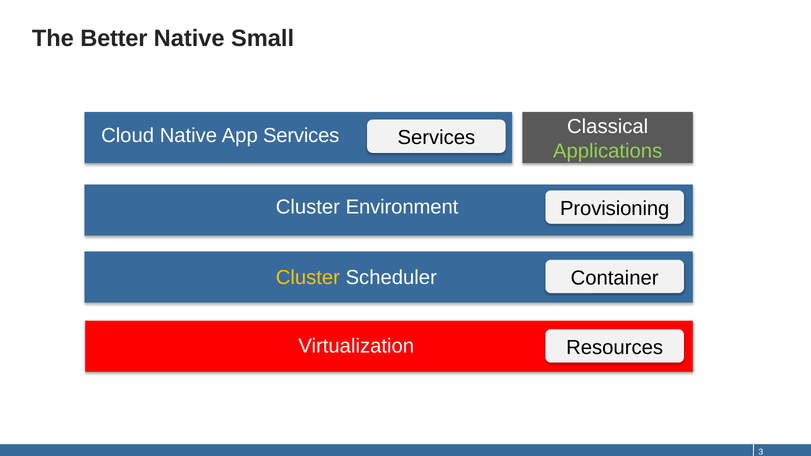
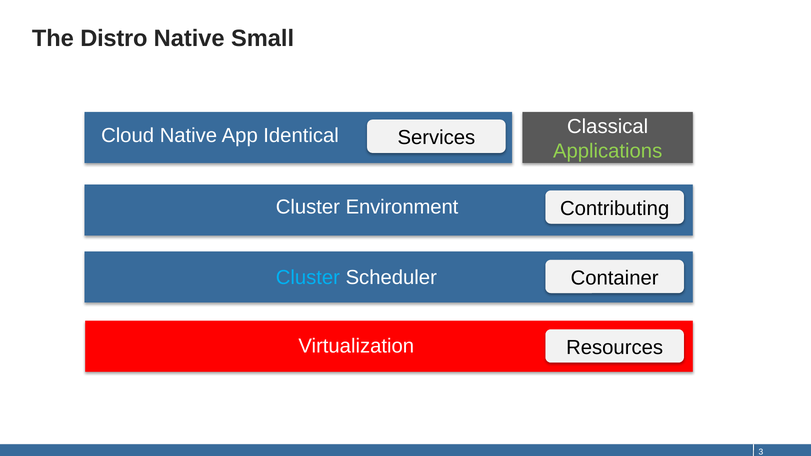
Better: Better -> Distro
App Services: Services -> Identical
Provisioning: Provisioning -> Contributing
Cluster at (308, 278) colour: yellow -> light blue
